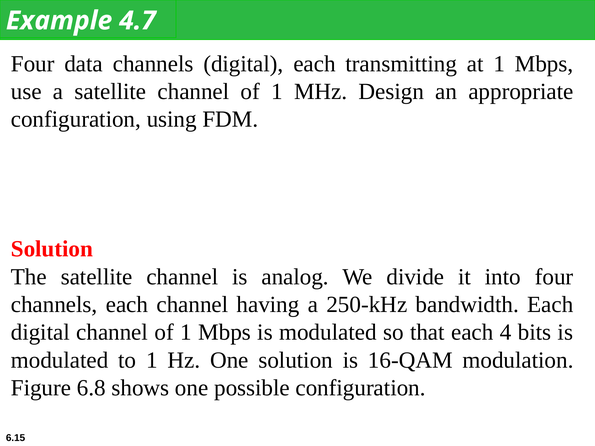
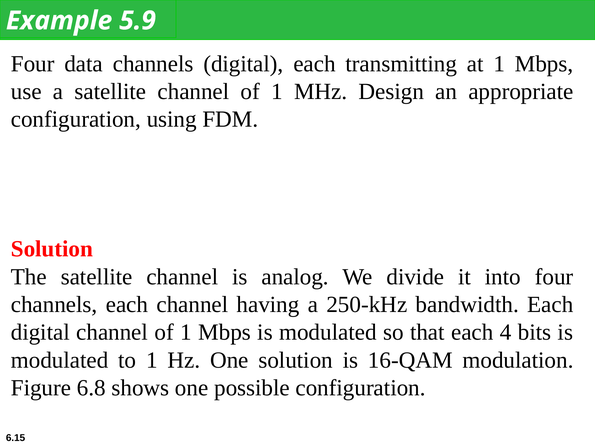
4.7: 4.7 -> 5.9
